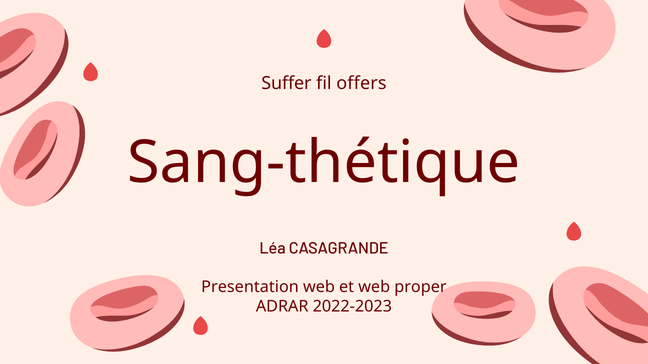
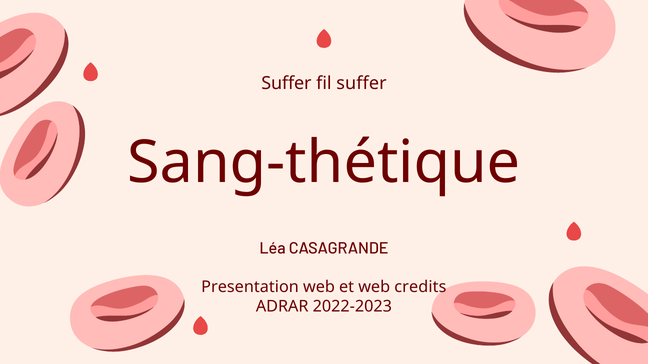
fil offers: offers -> suffer
proper: proper -> credits
